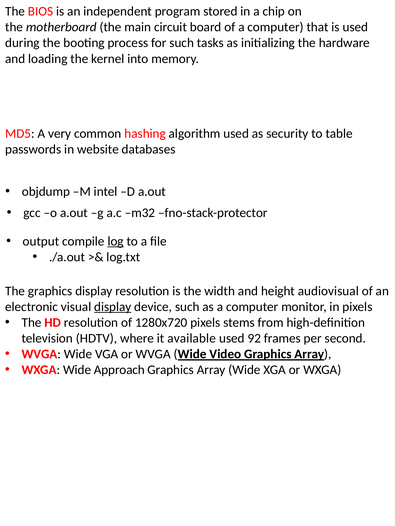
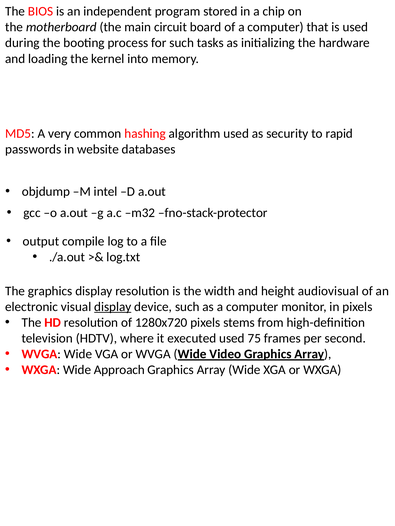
table: table -> rapid
log underline: present -> none
available: available -> executed
92: 92 -> 75
